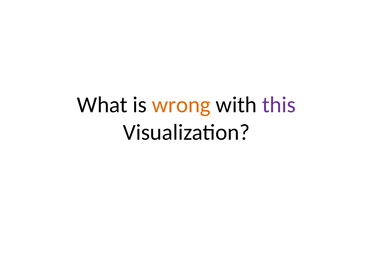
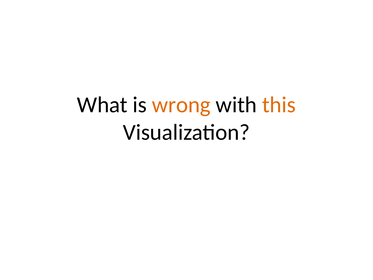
this colour: purple -> orange
